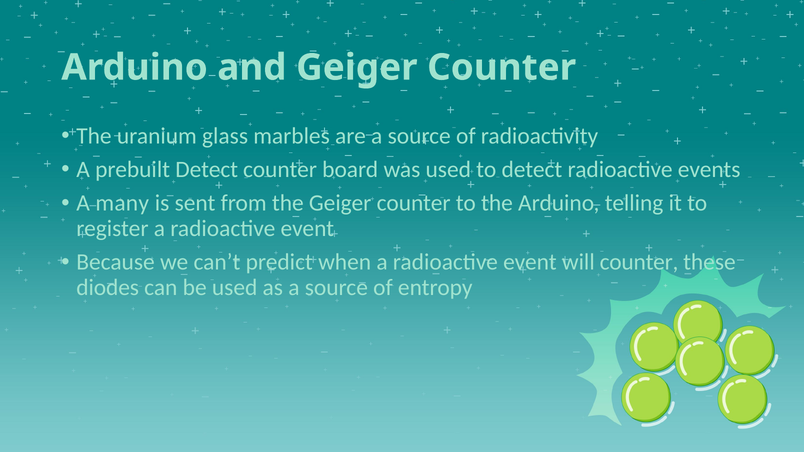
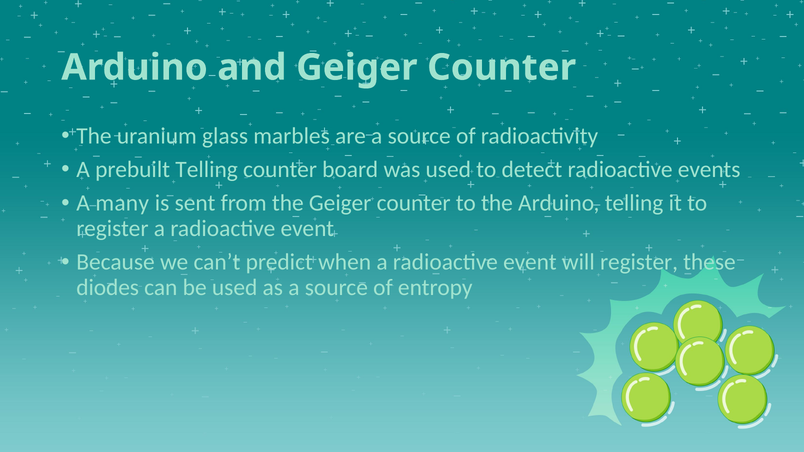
prebuilt Detect: Detect -> Telling
will counter: counter -> register
